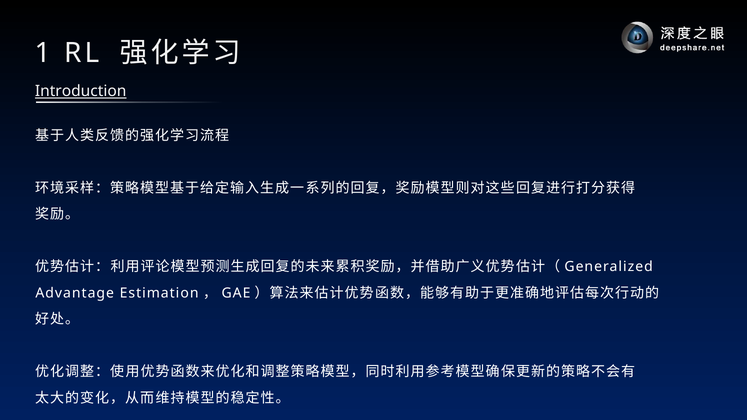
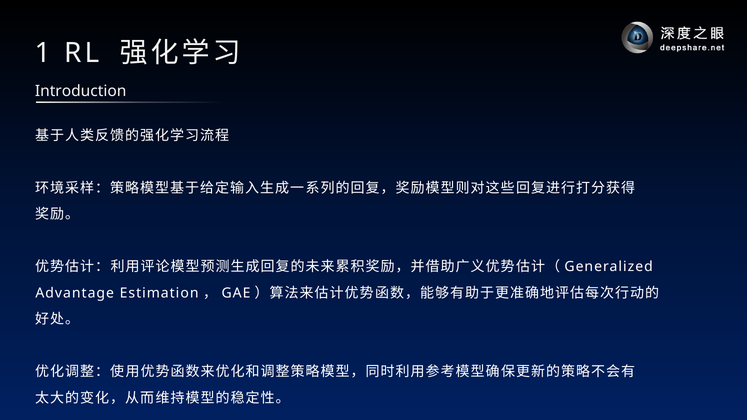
Introduction underline: present -> none
